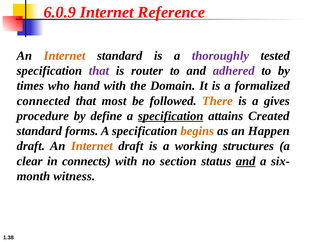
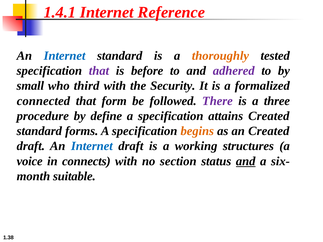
6.0.9: 6.0.9 -> 1.4.1
Internet at (65, 56) colour: orange -> blue
thoroughly colour: purple -> orange
router: router -> before
times: times -> small
hand: hand -> third
Domain: Domain -> Security
most: most -> form
There colour: orange -> purple
gives: gives -> three
specification at (171, 116) underline: present -> none
an Happen: Happen -> Created
Internet at (92, 146) colour: orange -> blue
clear: clear -> voice
witness: witness -> suitable
